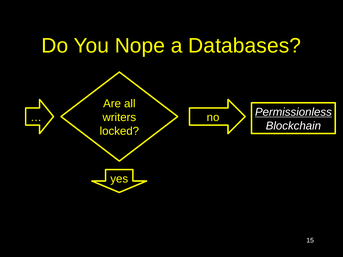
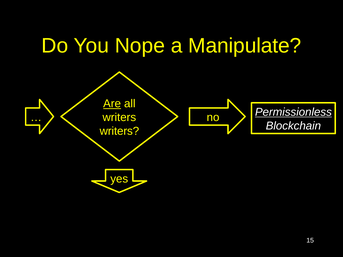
Databases: Databases -> Manipulate
Are underline: none -> present
locked at (119, 131): locked -> writers
